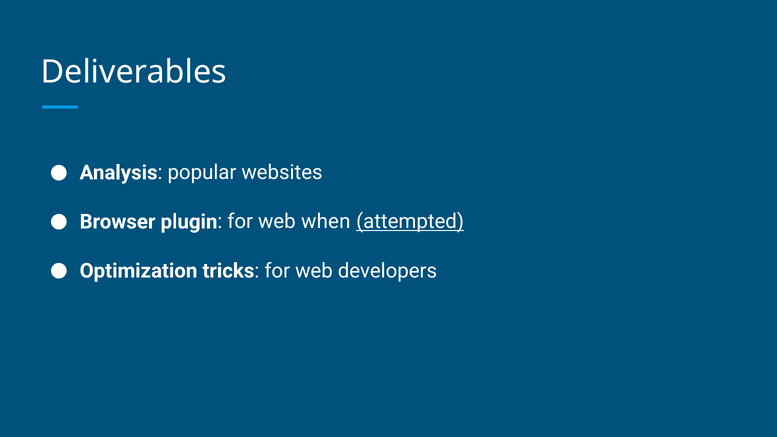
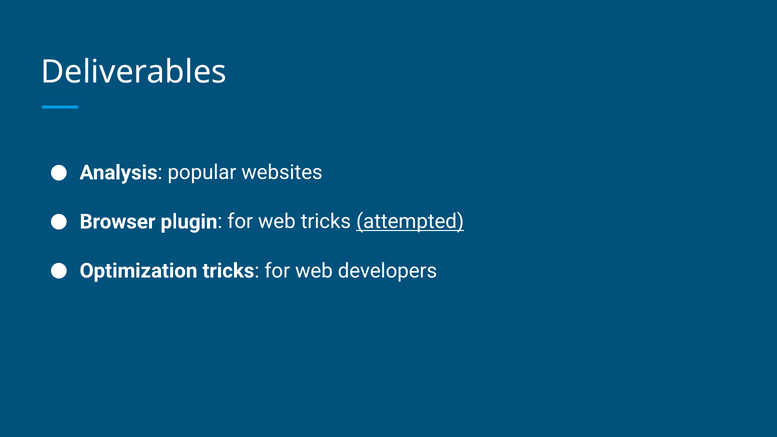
web when: when -> tricks
